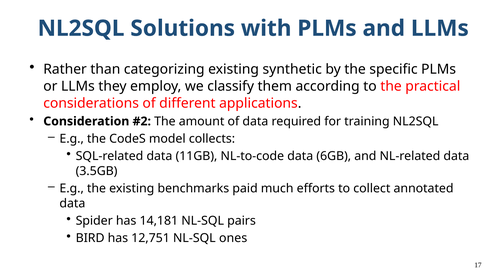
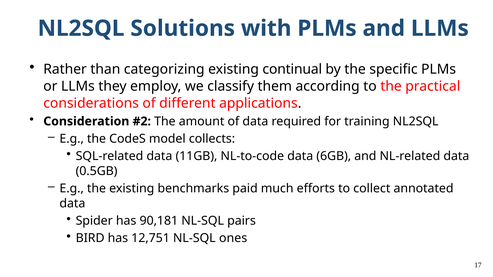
synthetic: synthetic -> continual
3.5GB: 3.5GB -> 0.5GB
14,181: 14,181 -> 90,181
